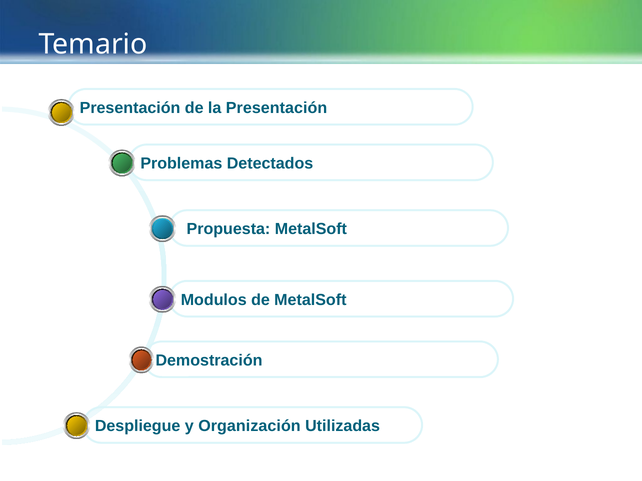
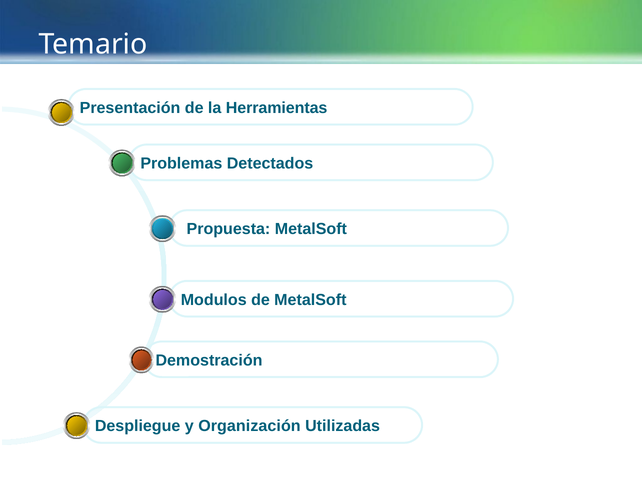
la Presentación: Presentación -> Herramientas
